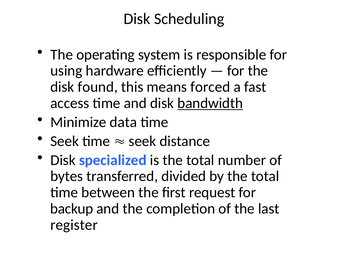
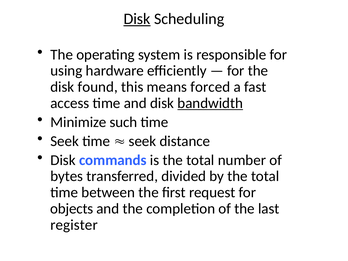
Disk at (137, 19) underline: none -> present
data: data -> such
specialized: specialized -> commands
backup: backup -> objects
